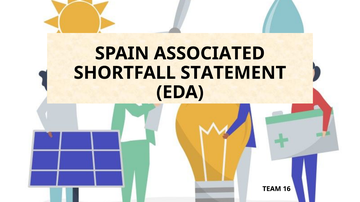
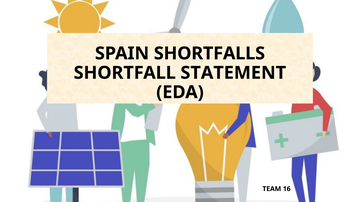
ASSOCIATED: ASSOCIATED -> SHORTFALLS
